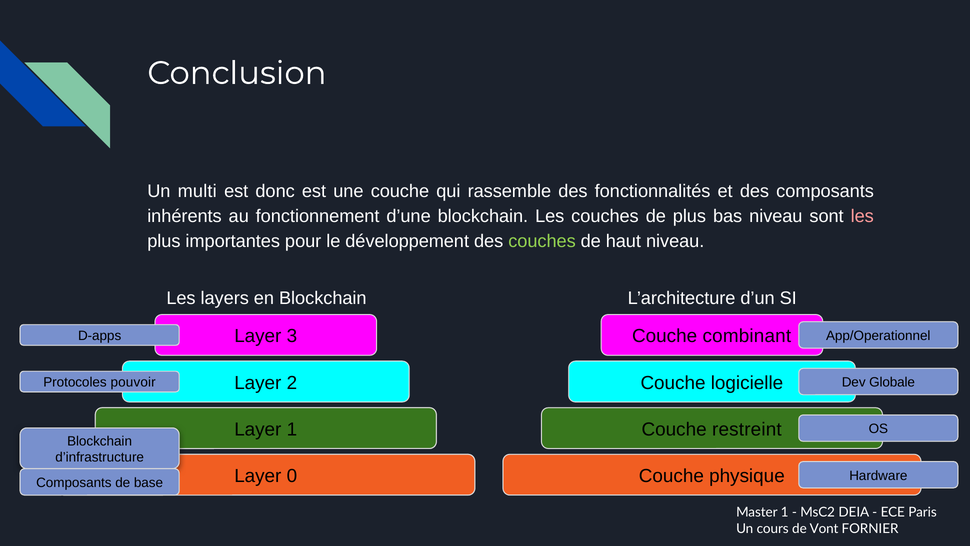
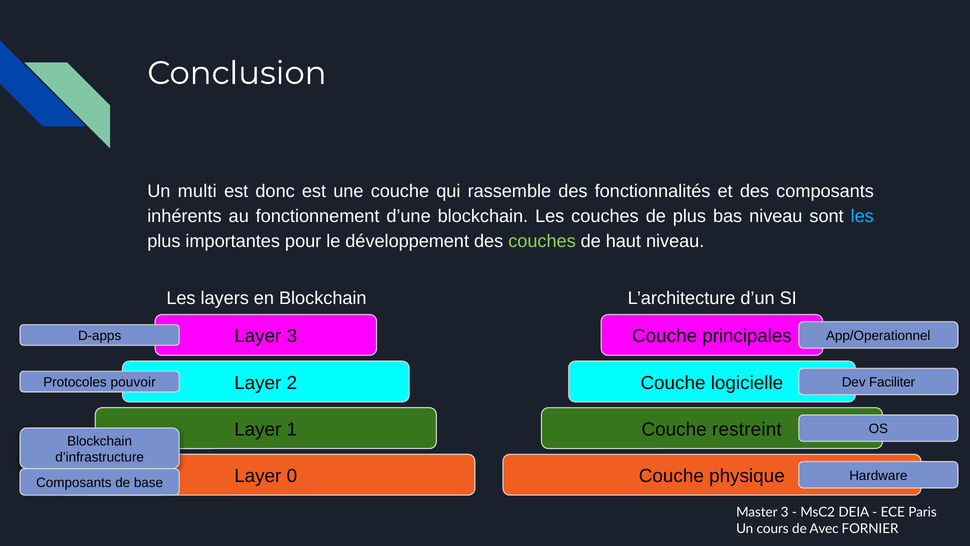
les at (862, 216) colour: pink -> light blue
combinant: combinant -> principales
Globale: Globale -> Faciliter
Master 1: 1 -> 3
Vont: Vont -> Avec
